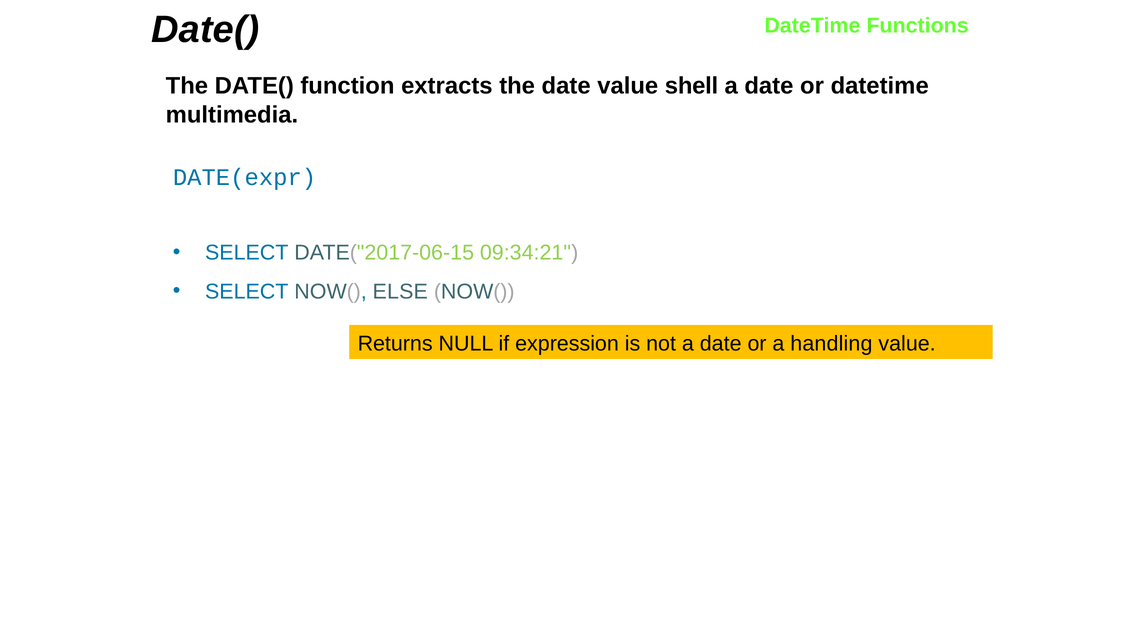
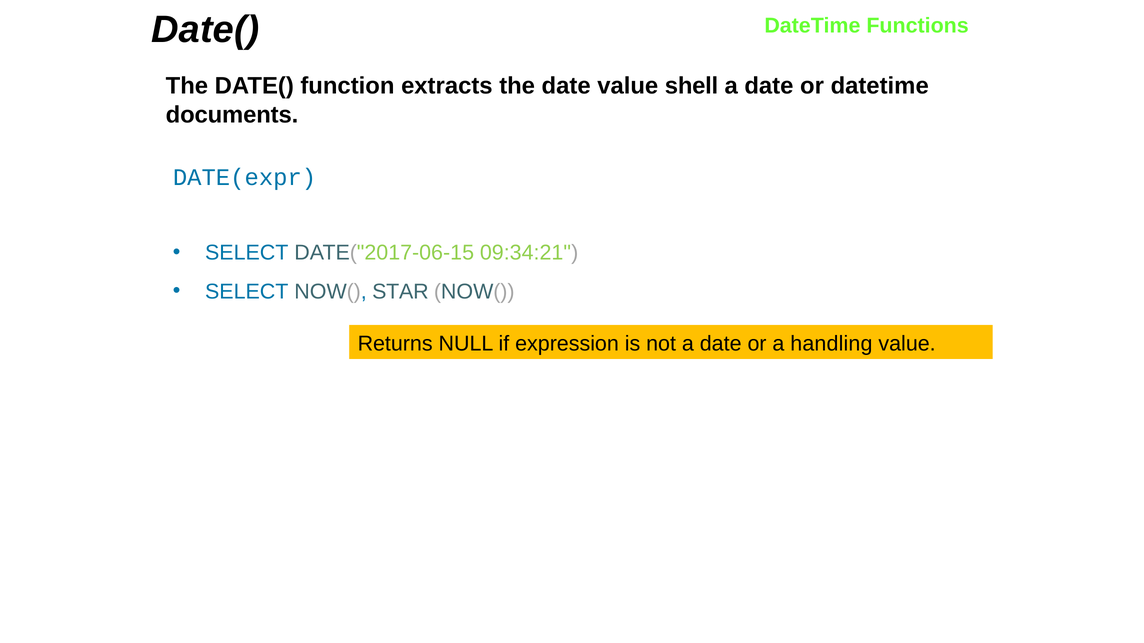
multimedia: multimedia -> documents
ELSE: ELSE -> STAR
